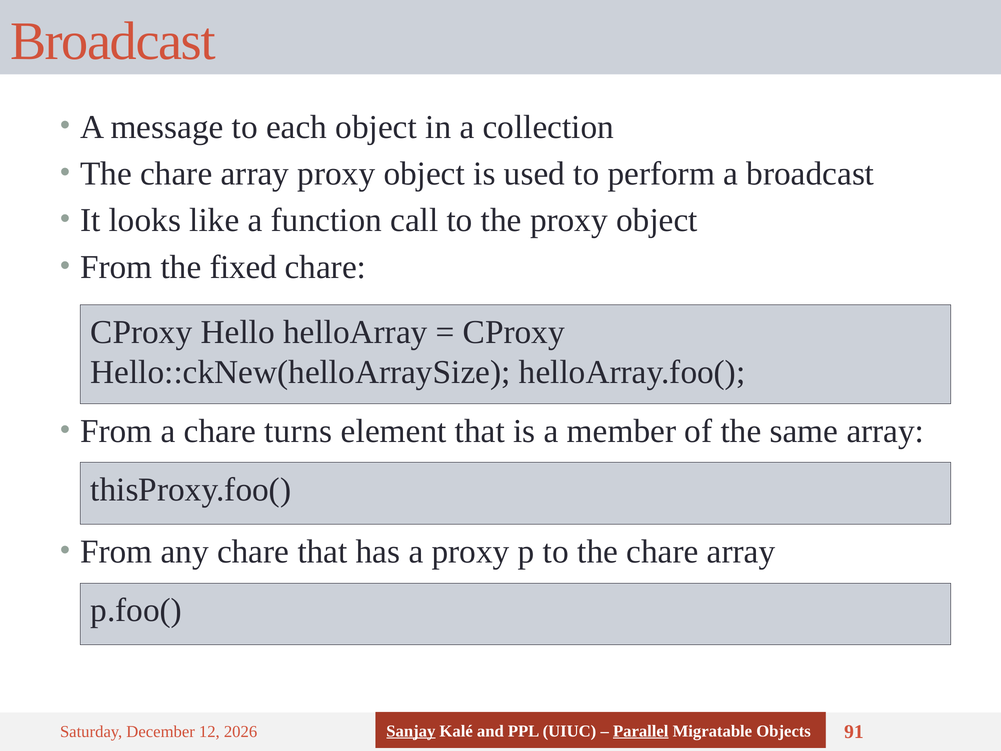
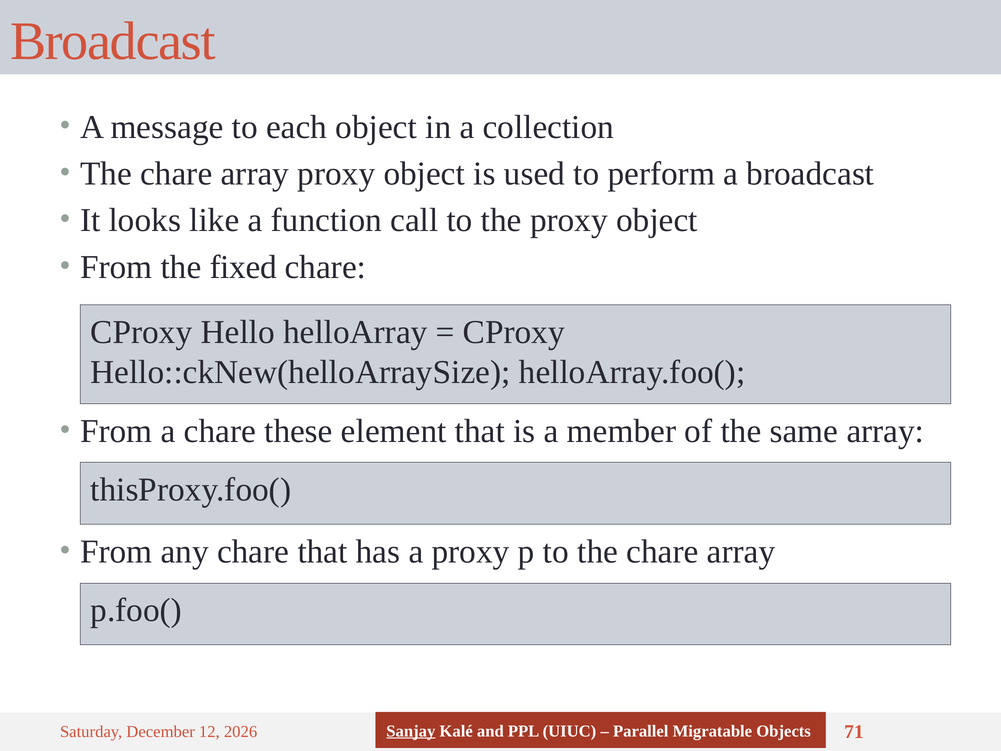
turns: turns -> these
Parallel underline: present -> none
91: 91 -> 71
